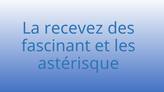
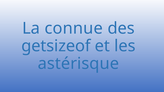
recevez: recevez -> connue
fascinant: fascinant -> getsizeof
